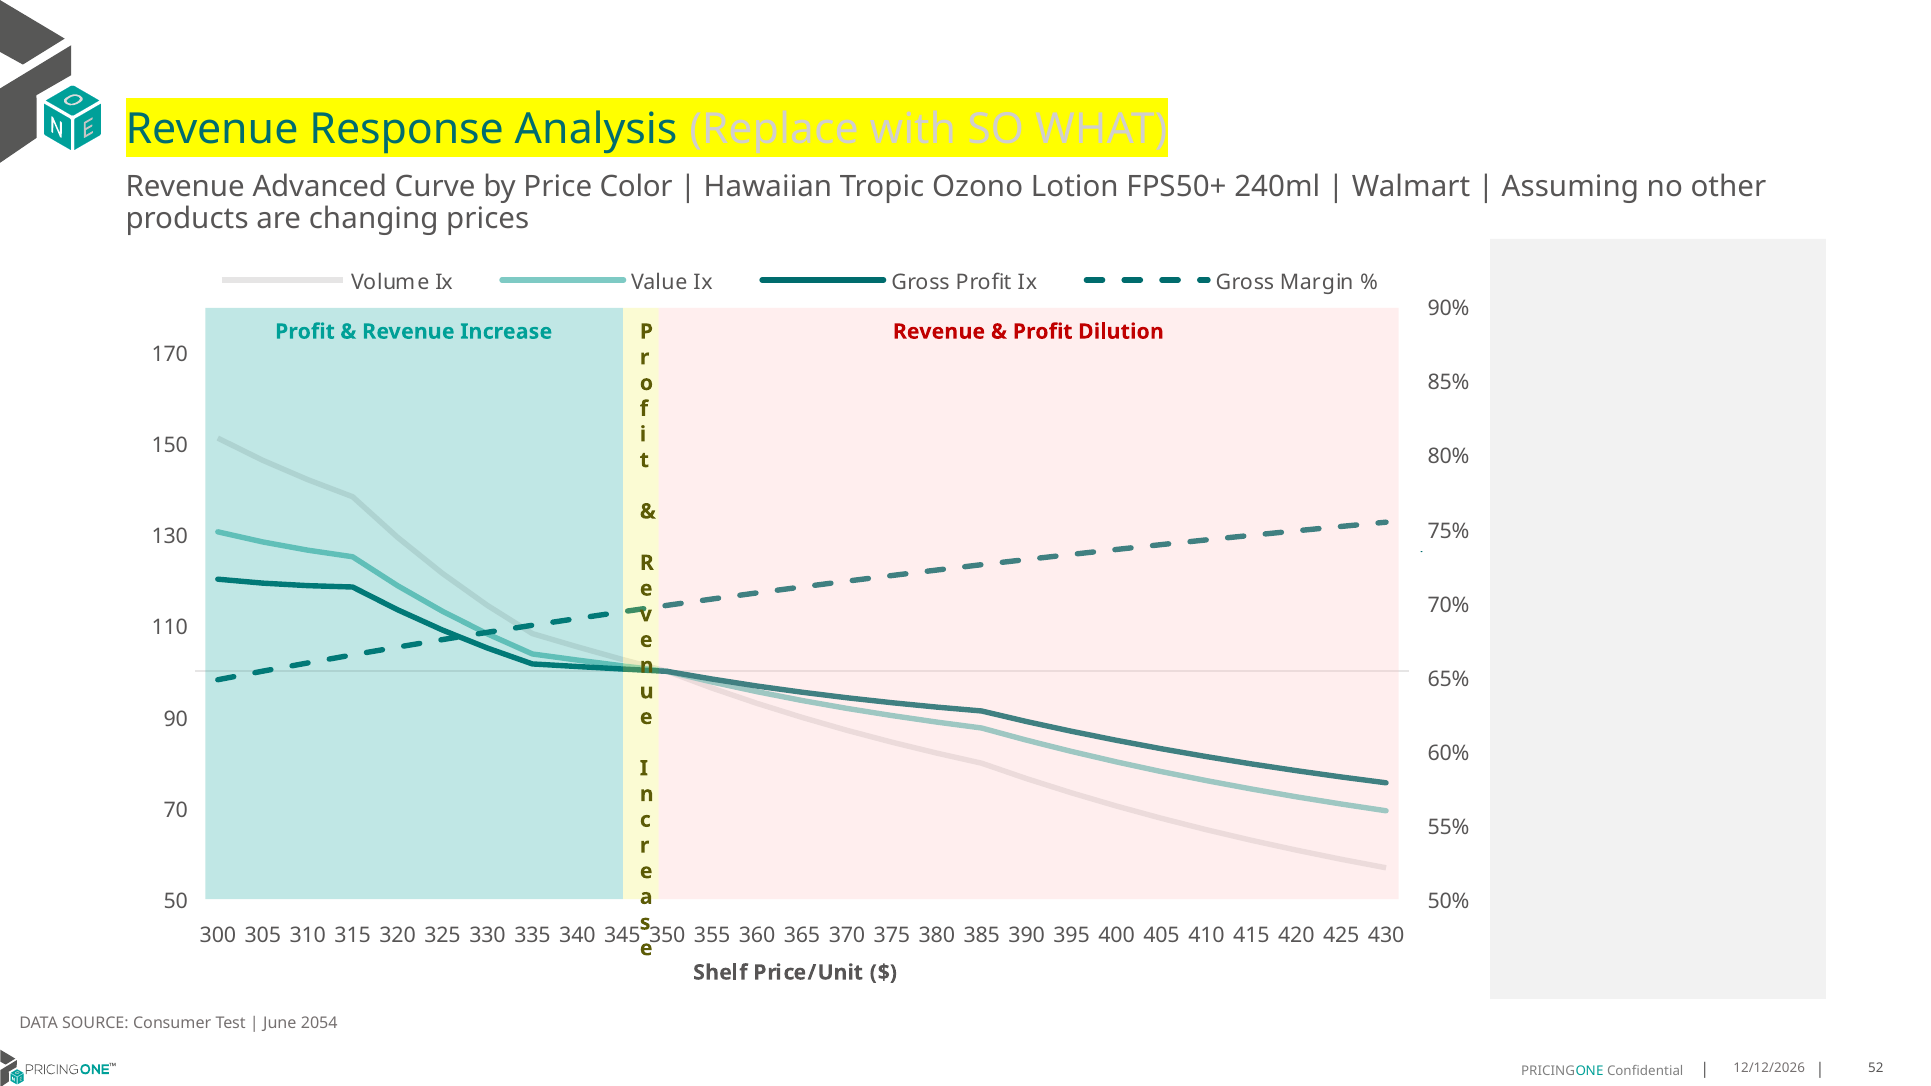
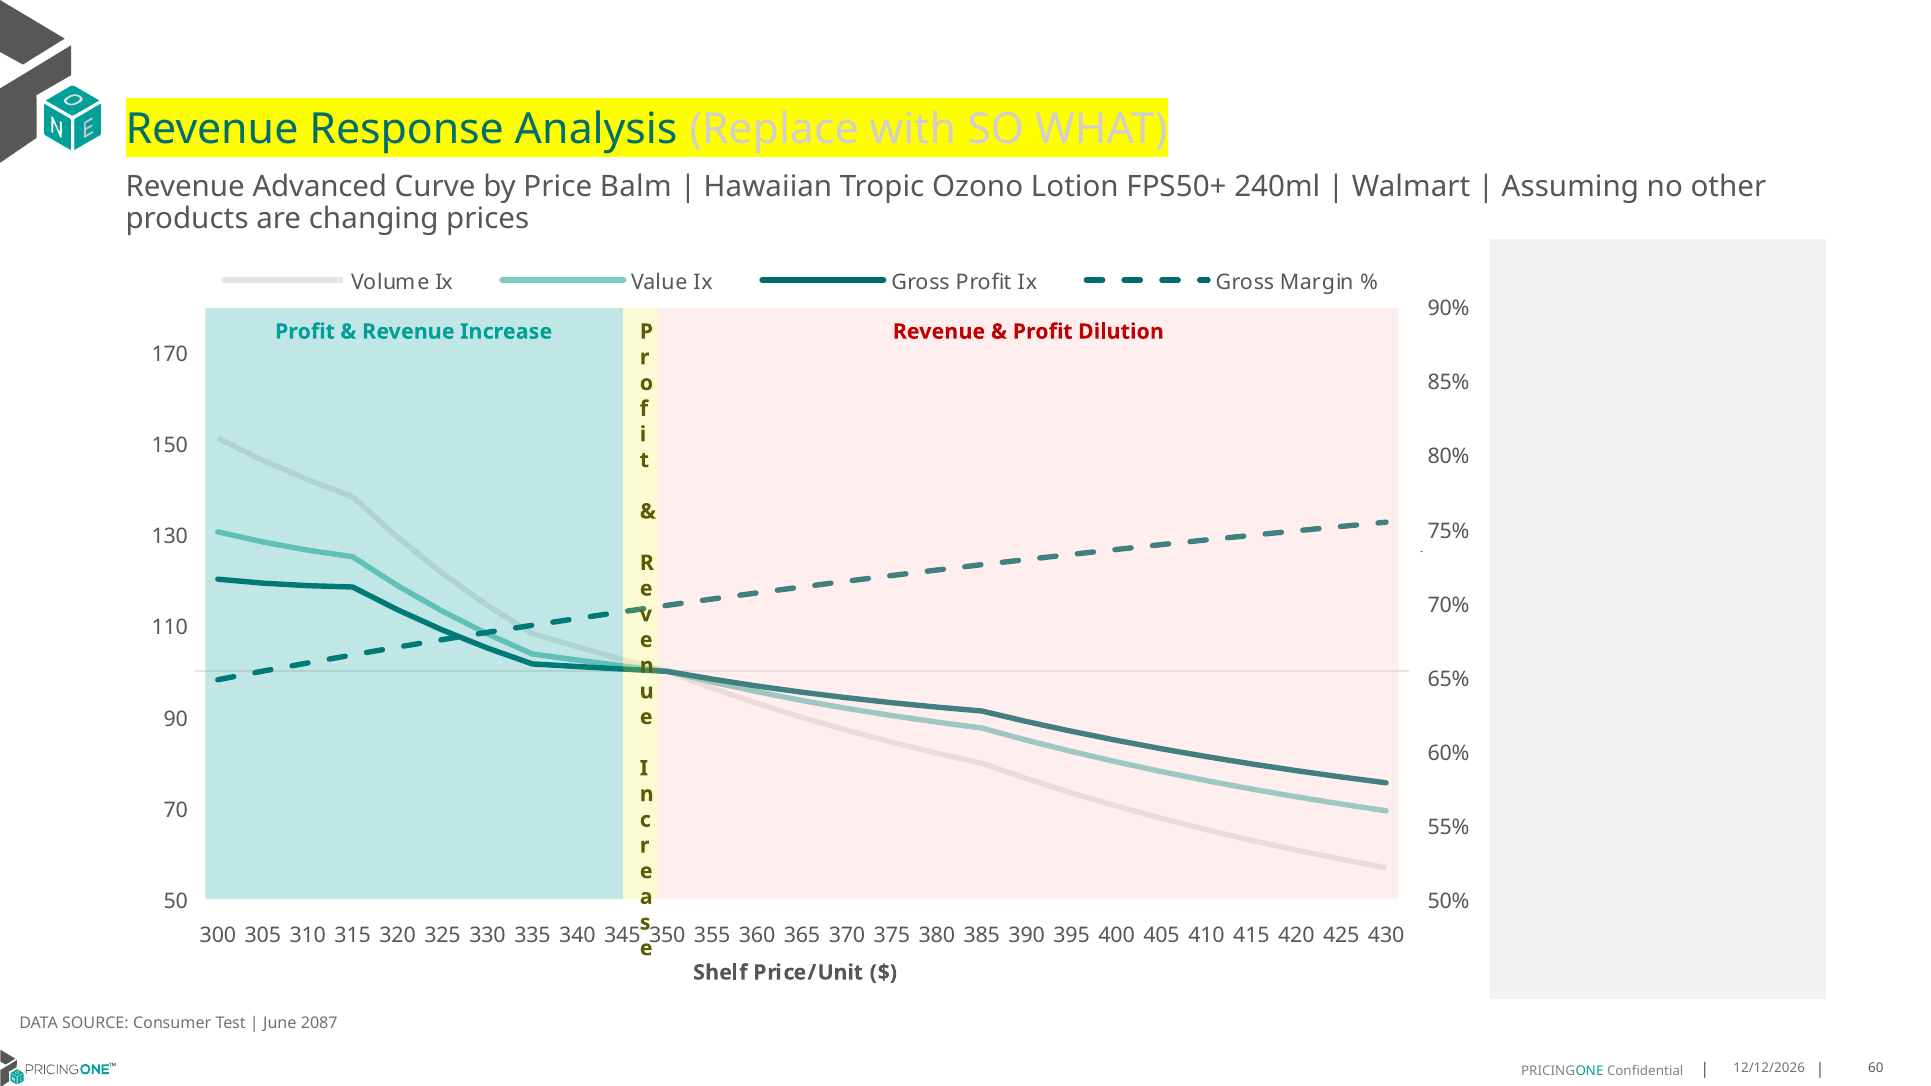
Color: Color -> Balm
2054: 2054 -> 2087
52: 52 -> 60
